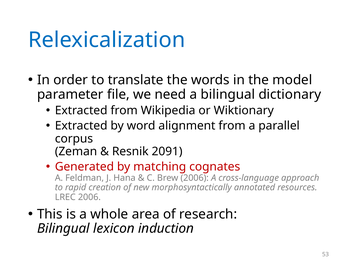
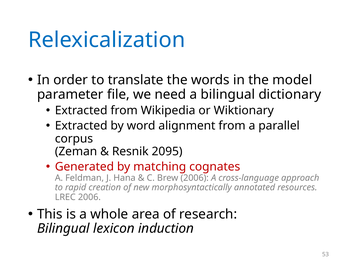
2091: 2091 -> 2095
